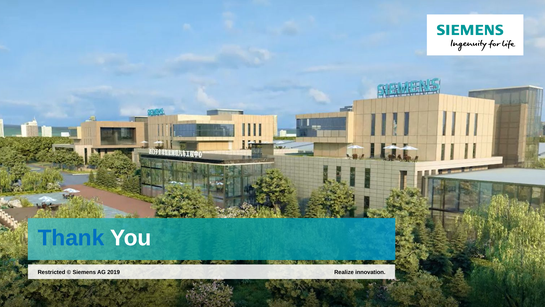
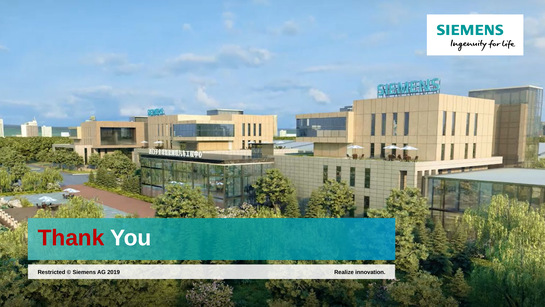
Thank colour: blue -> red
